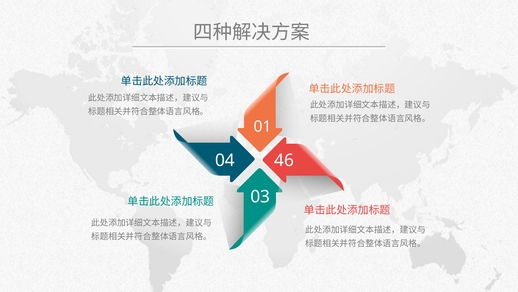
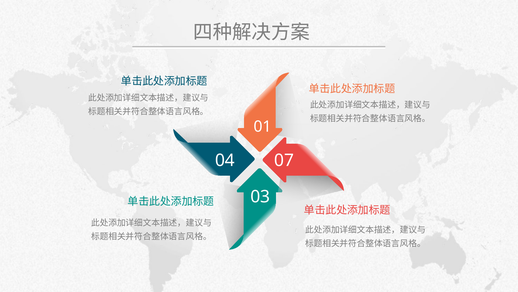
46: 46 -> 07
